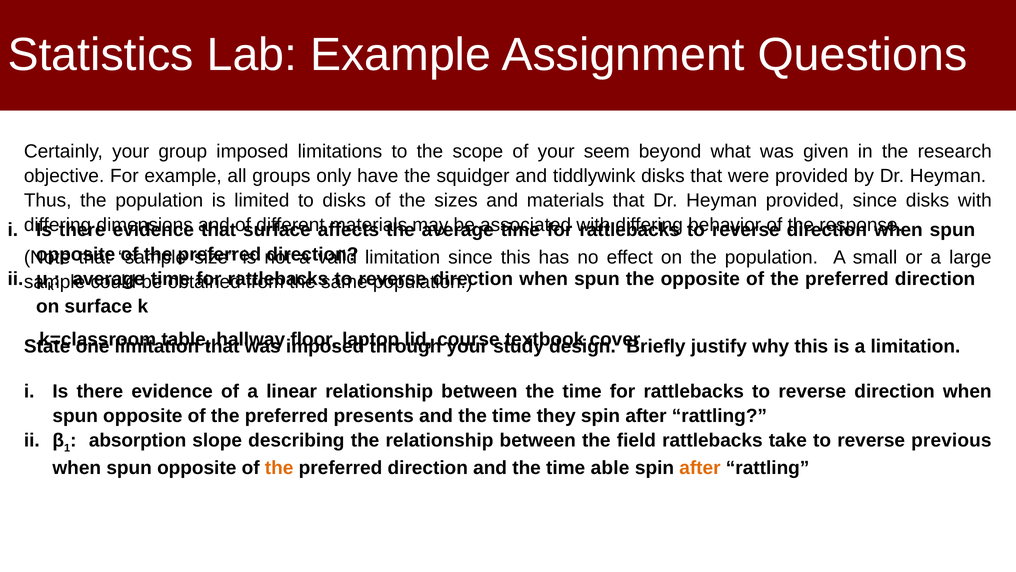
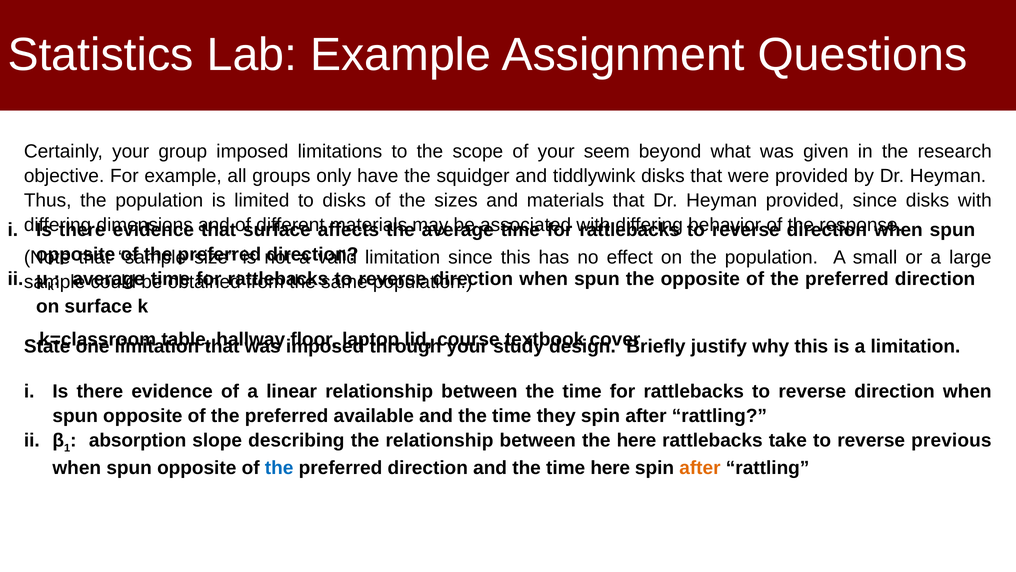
presents: presents -> available
the field: field -> here
the at (279, 468) colour: orange -> blue
time able: able -> here
